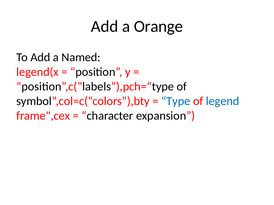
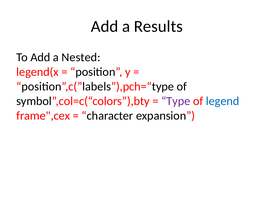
Orange: Orange -> Results
Named: Named -> Nested
Type colour: blue -> purple
